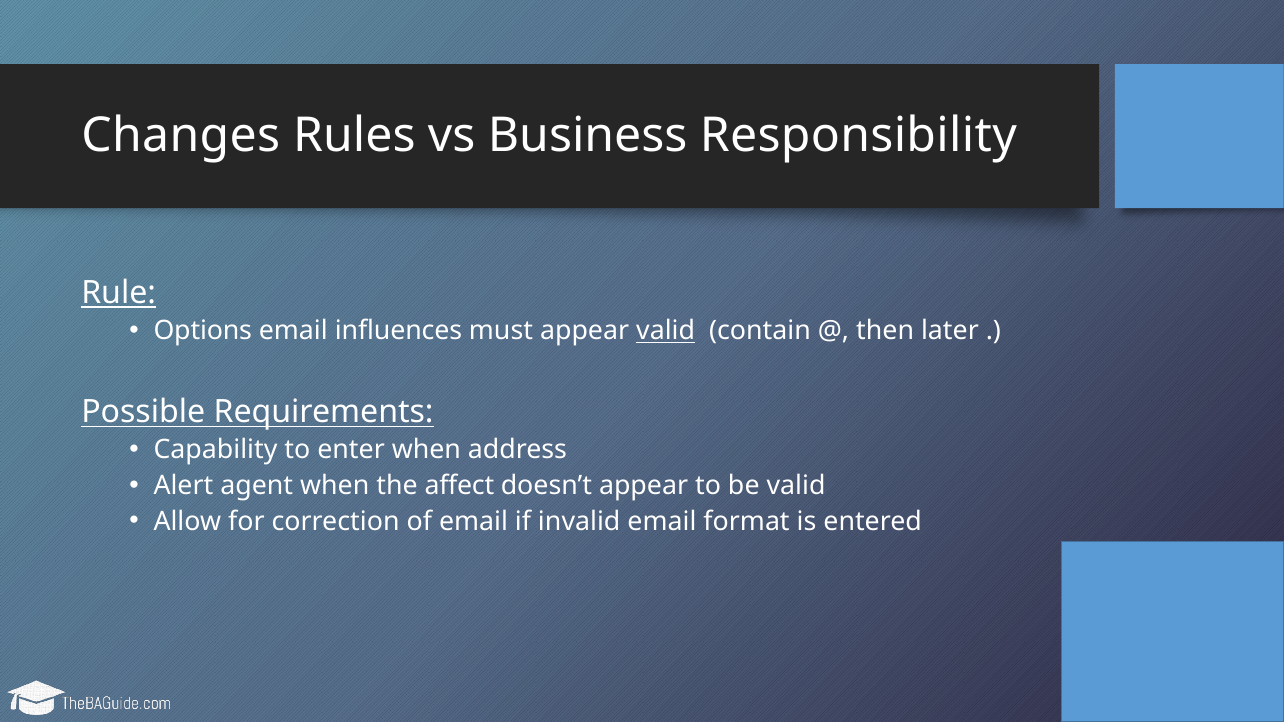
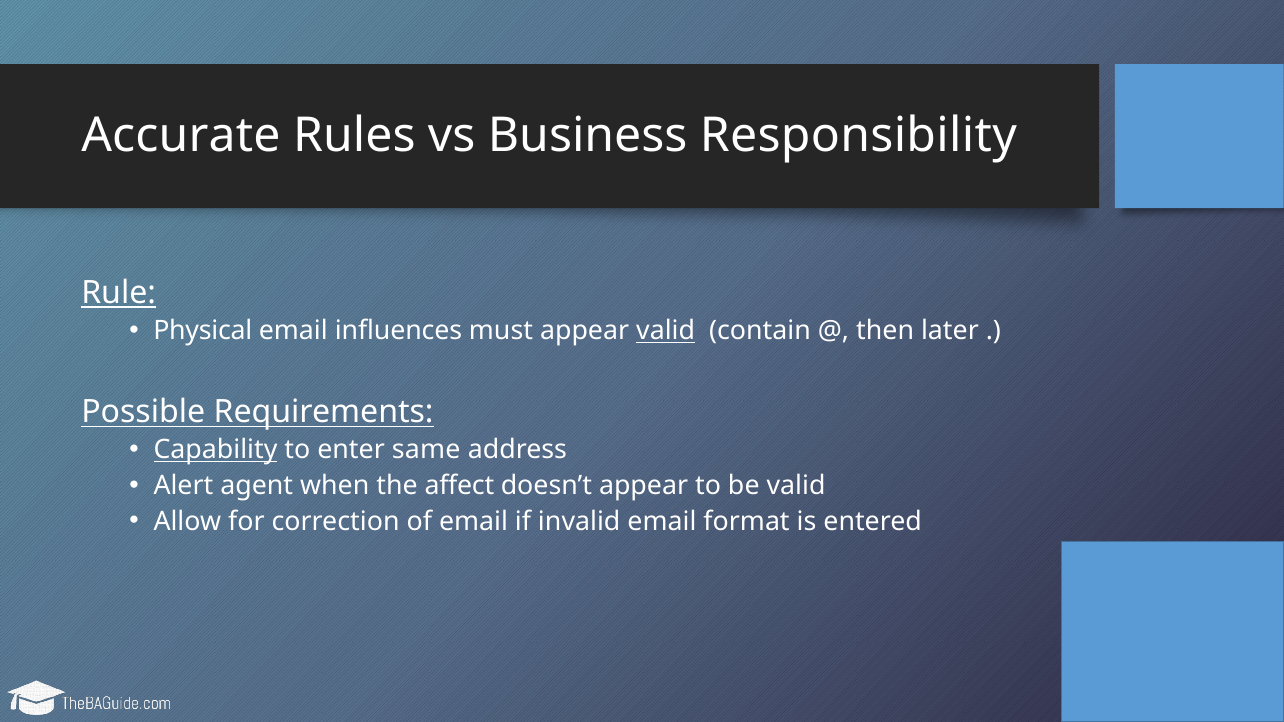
Changes: Changes -> Accurate
Options: Options -> Physical
Capability underline: none -> present
enter when: when -> same
